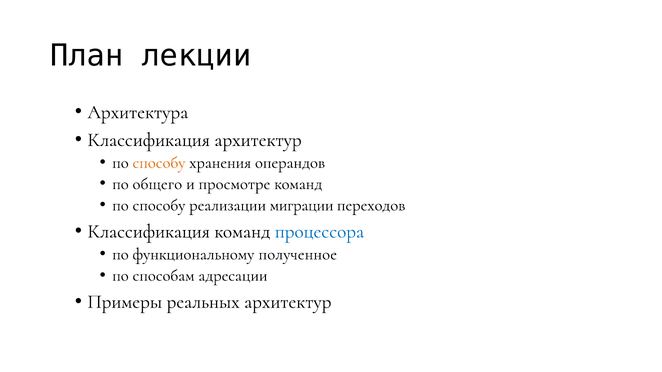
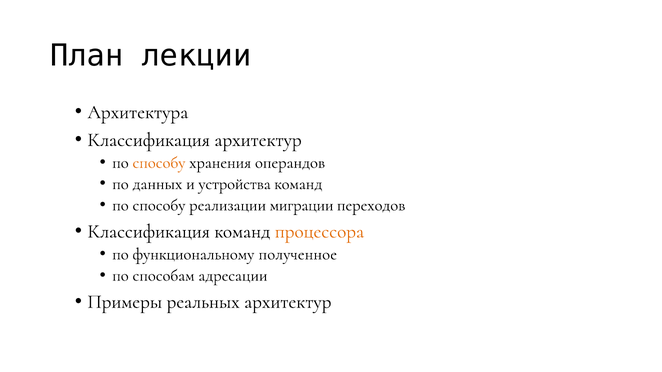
общего: общего -> данных
просмотре: просмотре -> устройства
процессора colour: blue -> orange
